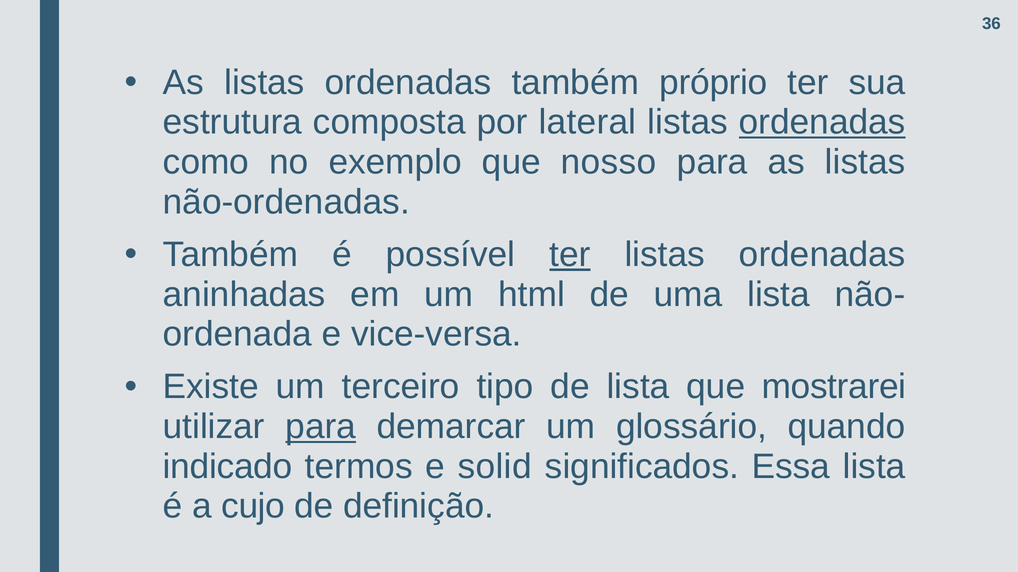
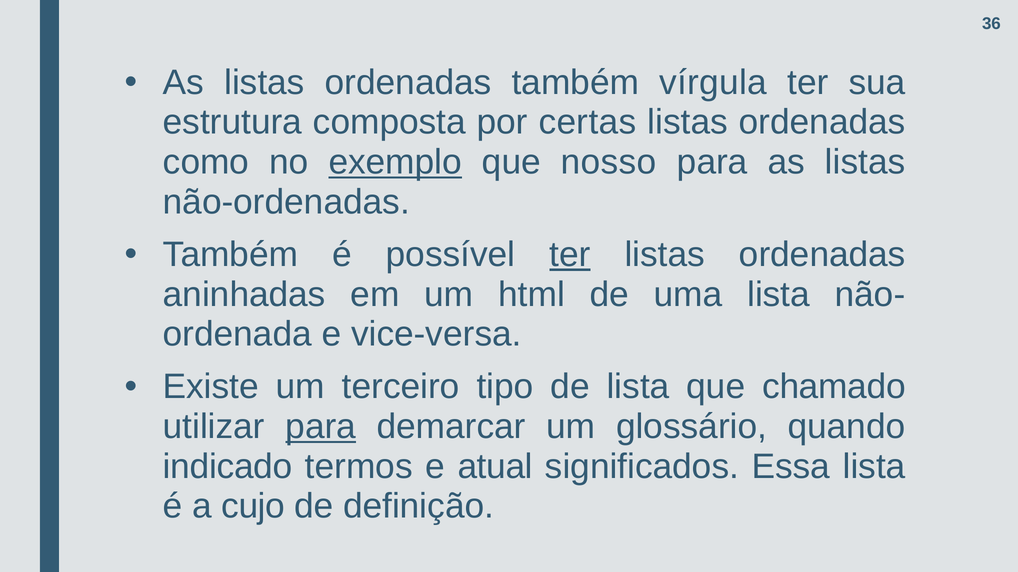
próprio: próprio -> vírgula
lateral: lateral -> certas
ordenadas at (822, 122) underline: present -> none
exemplo underline: none -> present
mostrarei: mostrarei -> chamado
solid: solid -> atual
